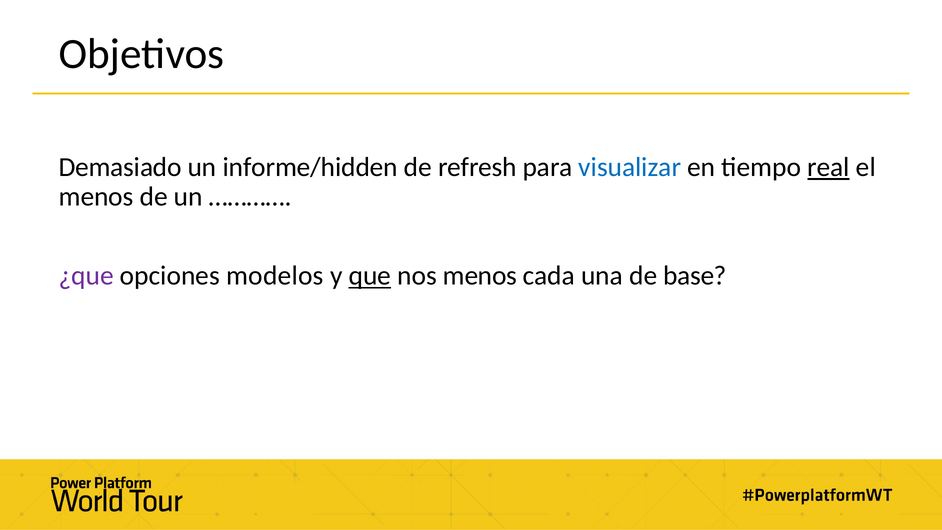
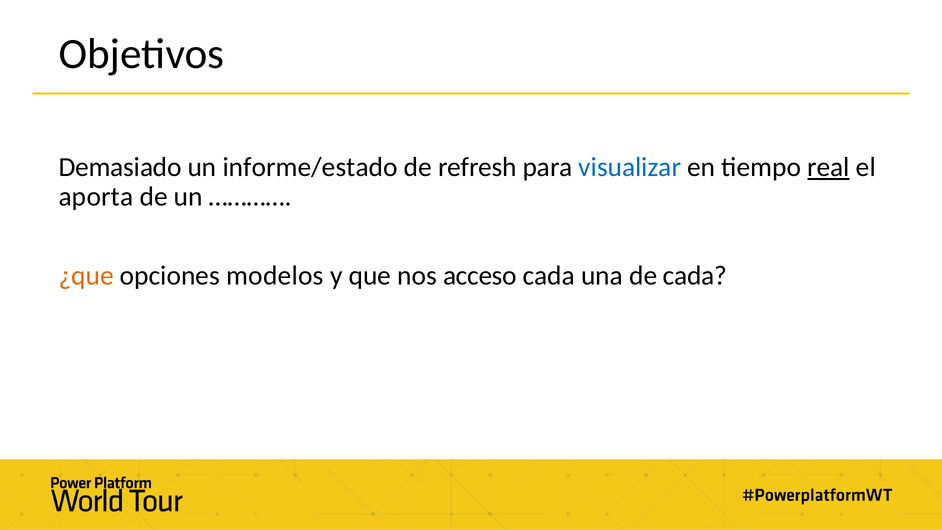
informe/hidden: informe/hidden -> informe/estado
menos at (96, 197): menos -> aporta
¿que colour: purple -> orange
que underline: present -> none
nos menos: menos -> acceso
de base: base -> cada
